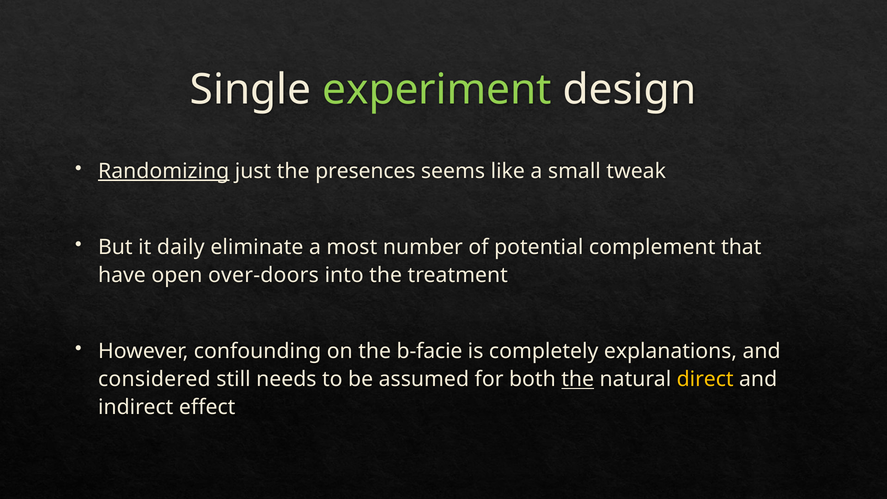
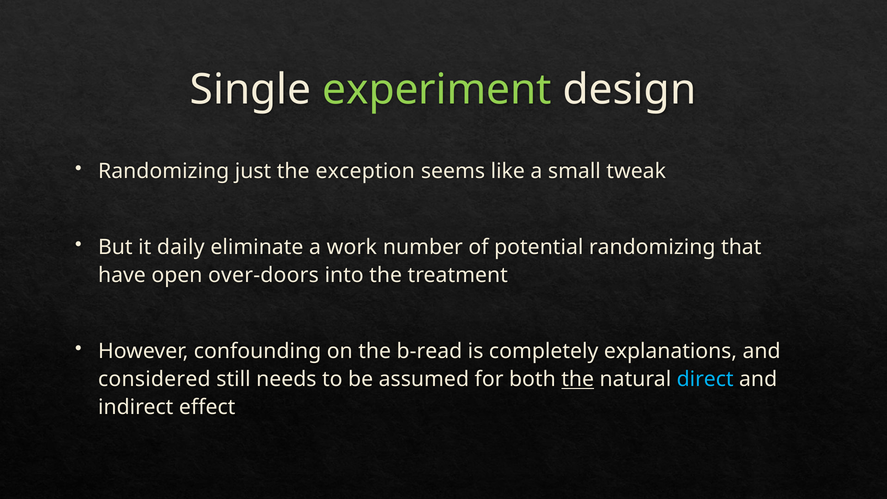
Randomizing at (164, 171) underline: present -> none
presences: presences -> exception
most: most -> work
potential complement: complement -> randomizing
b-facie: b-facie -> b-read
direct colour: yellow -> light blue
